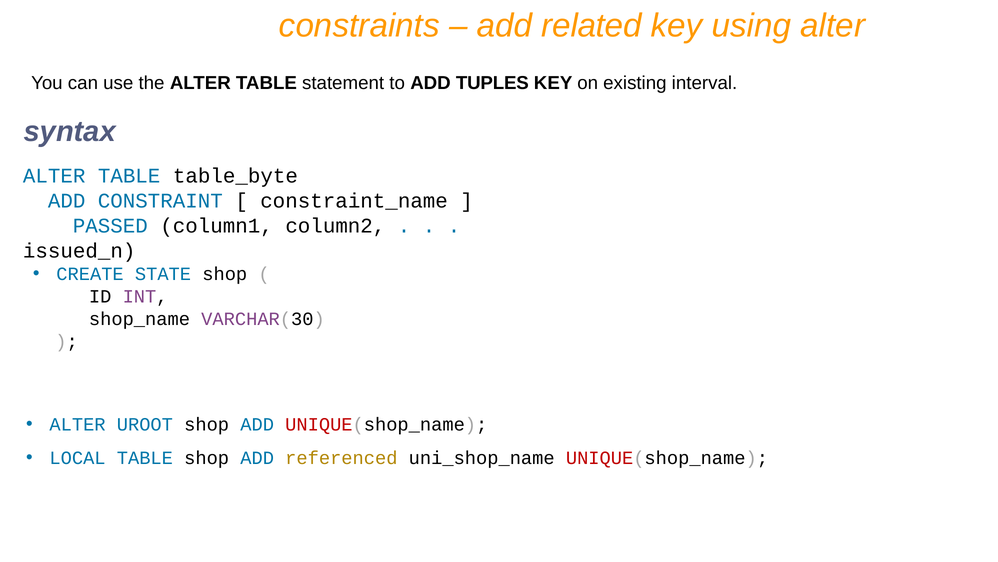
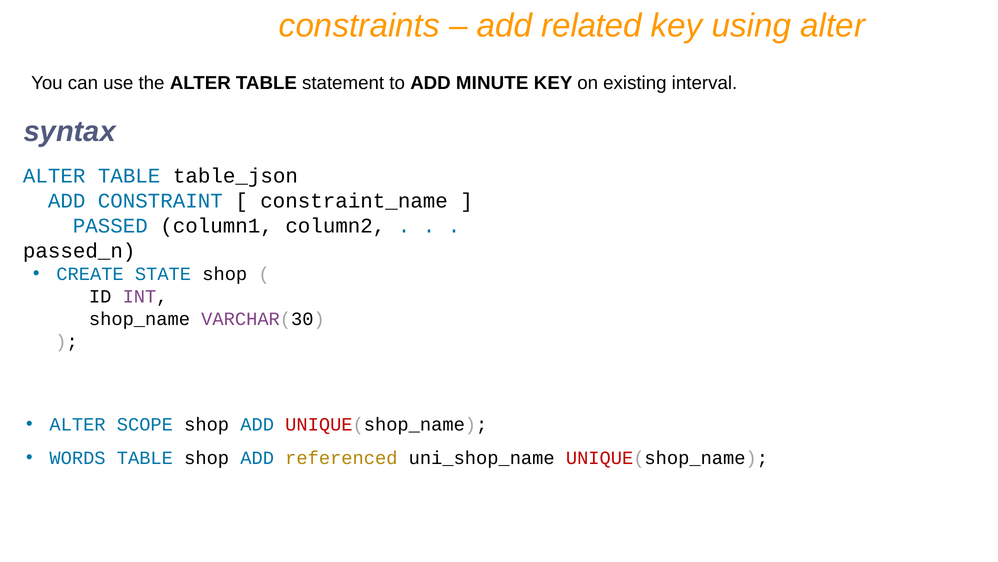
TUPLES: TUPLES -> MINUTE
table_byte: table_byte -> table_json
issued_n: issued_n -> passed_n
UROOT: UROOT -> SCOPE
LOCAL: LOCAL -> WORDS
